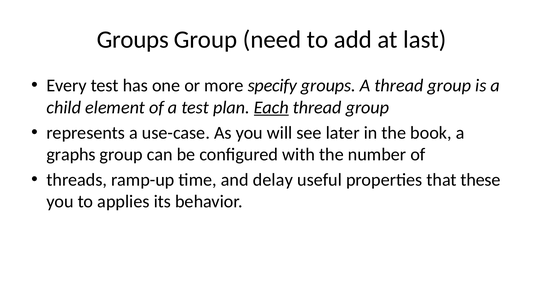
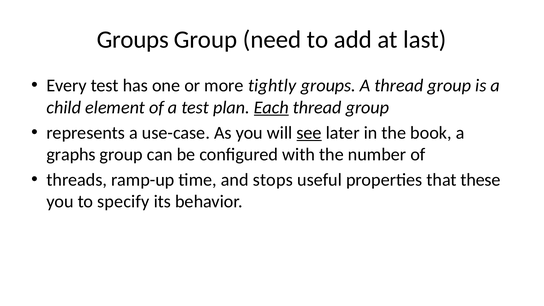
specify: specify -> tightly
see underline: none -> present
delay: delay -> stops
applies: applies -> specify
